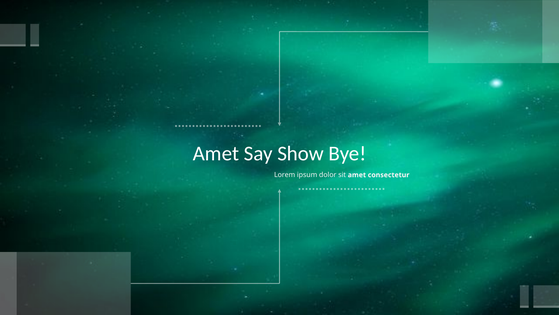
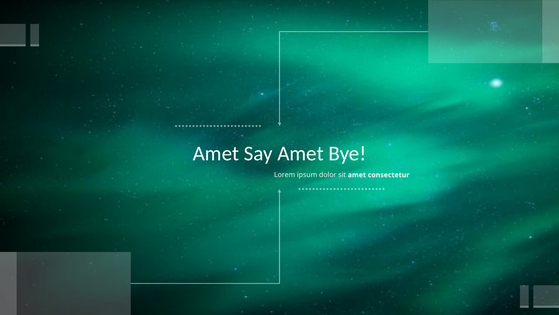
Say Show: Show -> Amet
